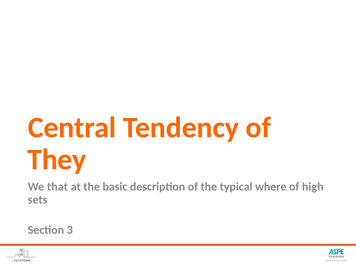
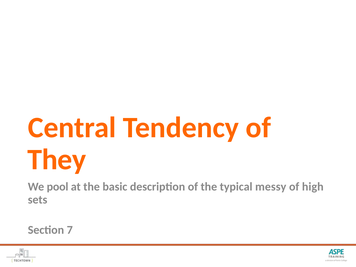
that: that -> pool
where: where -> messy
3: 3 -> 7
